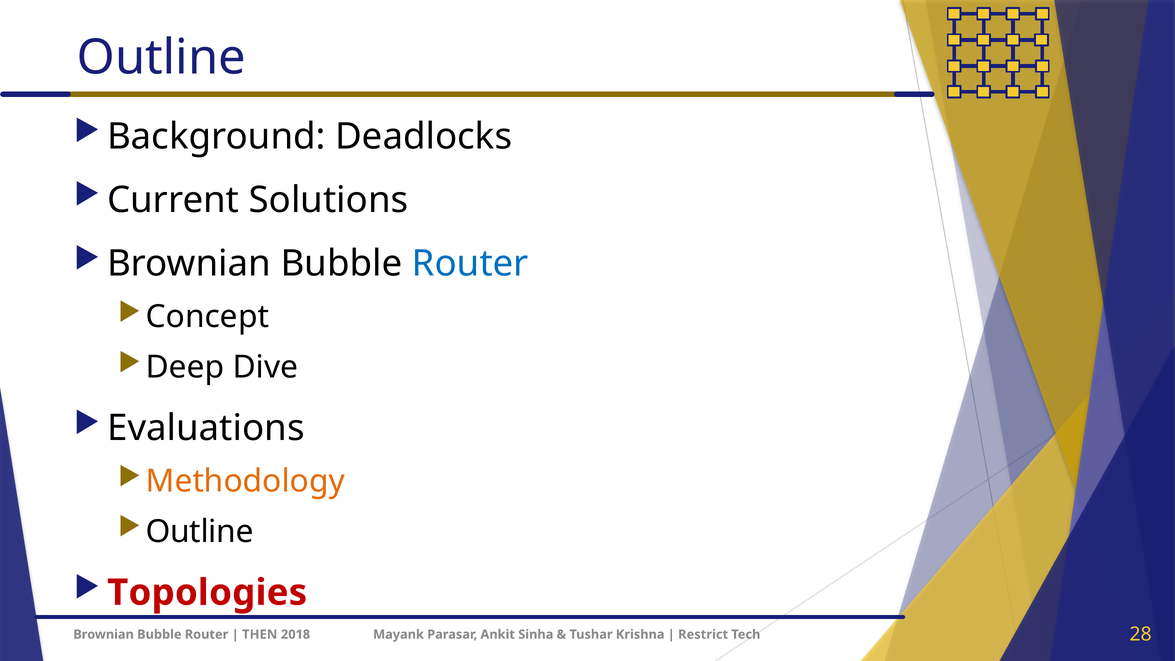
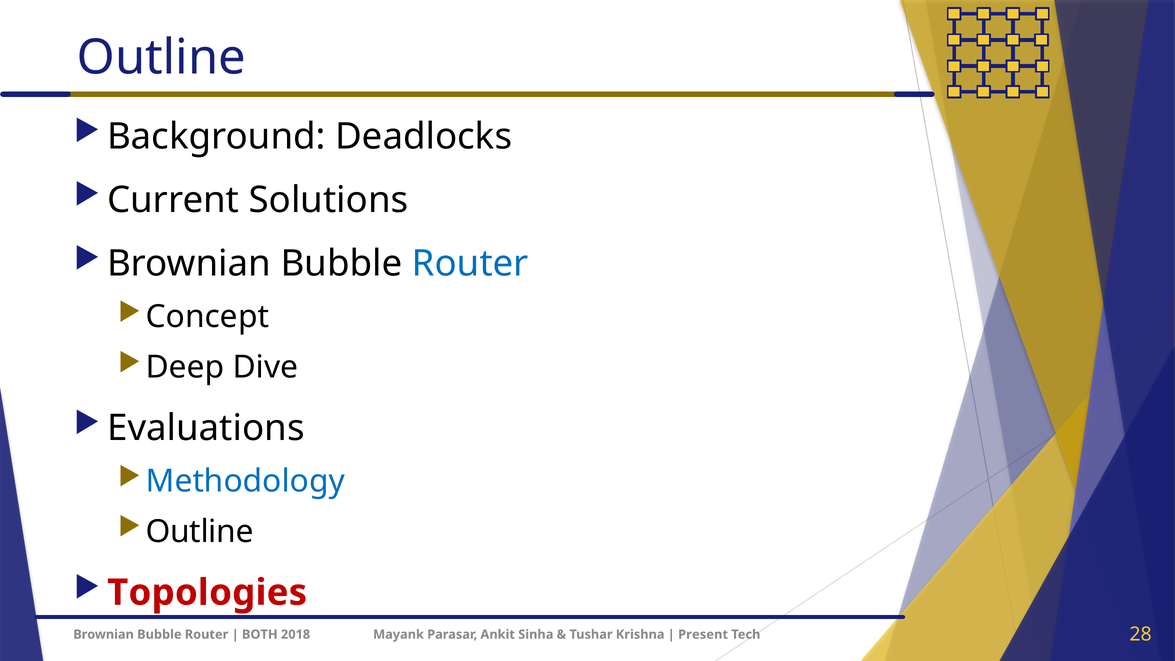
Methodology colour: orange -> blue
THEN: THEN -> BOTH
Restrict: Restrict -> Present
